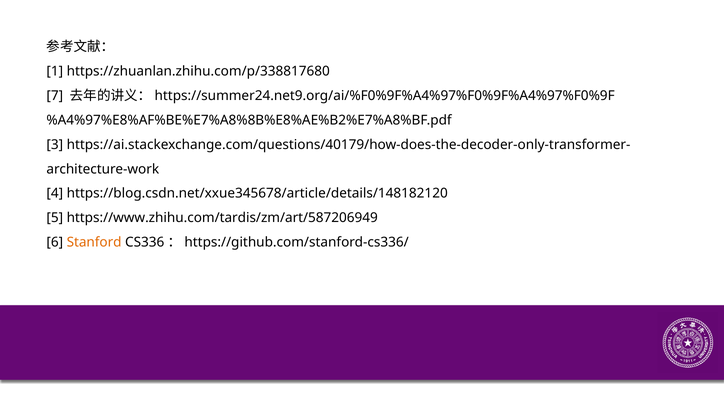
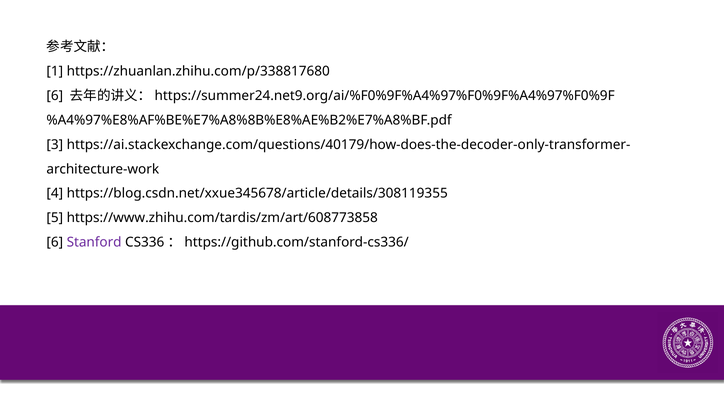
7 at (55, 96): 7 -> 6
https://blog.csdn.net/xxue345678/article/details/148182120: https://blog.csdn.net/xxue345678/article/details/148182120 -> https://blog.csdn.net/xxue345678/article/details/308119355
https://www.zhihu.com/tardis/zm/art/587206949: https://www.zhihu.com/tardis/zm/art/587206949 -> https://www.zhihu.com/tardis/zm/art/608773858
Stanford colour: orange -> purple
